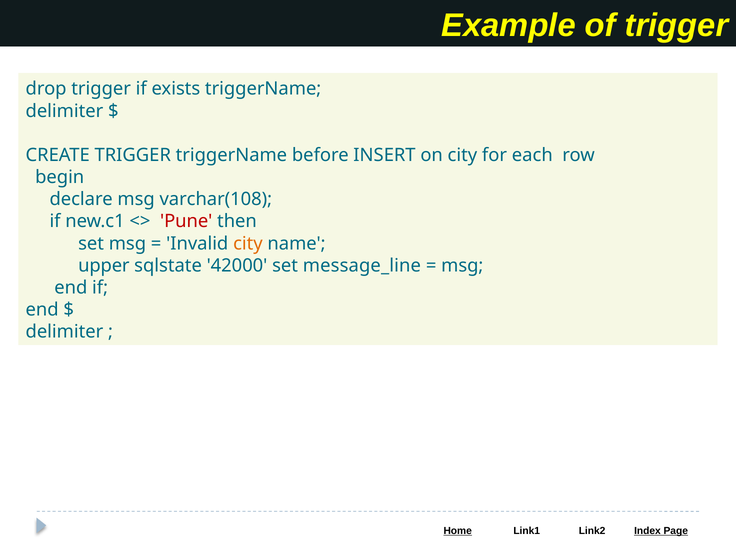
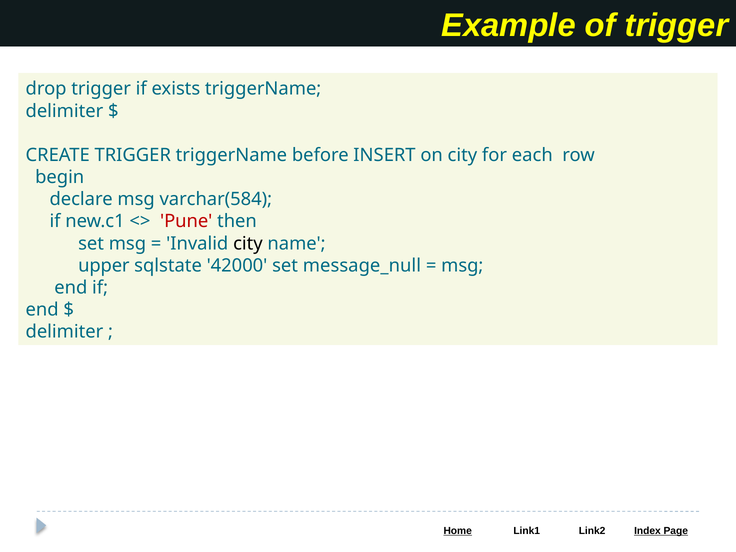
varchar(108: varchar(108 -> varchar(584
city at (248, 243) colour: orange -> black
message_line: message_line -> message_null
